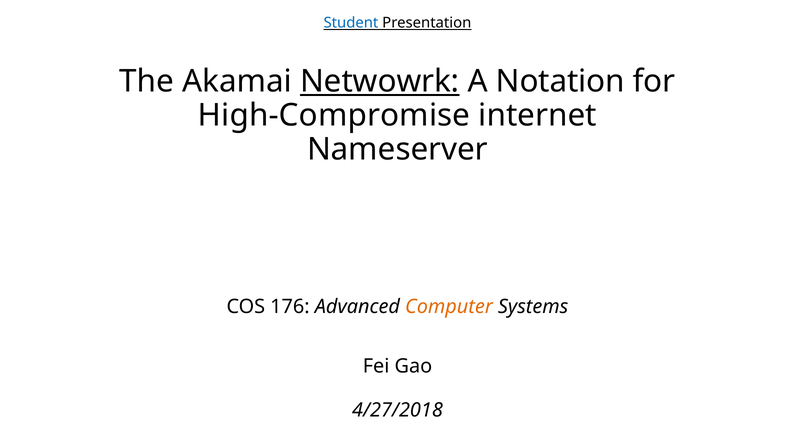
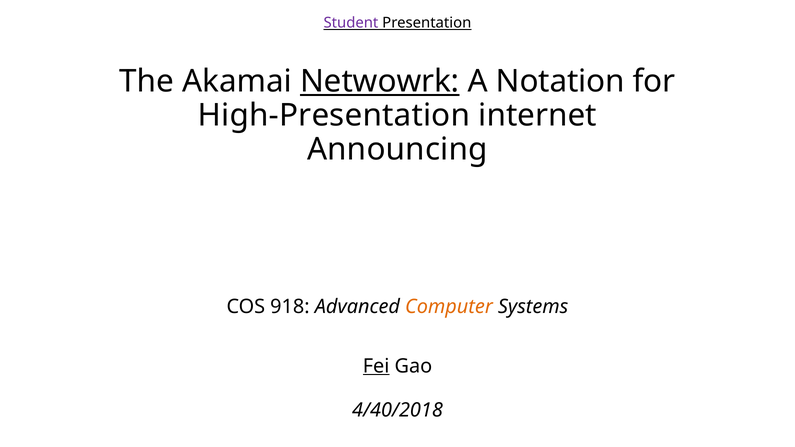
Student colour: blue -> purple
High-Compromise: High-Compromise -> High-Presentation
Nameserver: Nameserver -> Announcing
176: 176 -> 918
Fei underline: none -> present
4/27/2018: 4/27/2018 -> 4/40/2018
